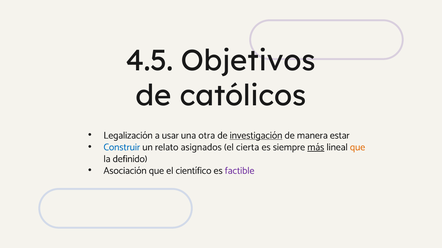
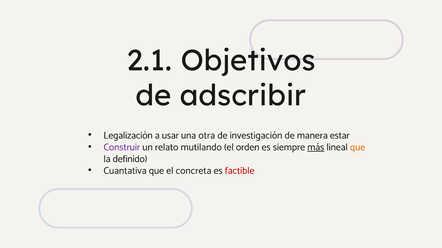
4.5: 4.5 -> 2.1
católicos: católicos -> adscribir
investigación underline: present -> none
Construir colour: blue -> purple
asignados: asignados -> mutilando
cierta: cierta -> orden
Asociación: Asociación -> Cuantativa
científico: científico -> concreta
factible colour: purple -> red
